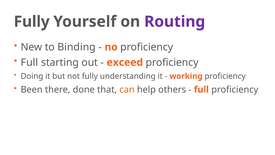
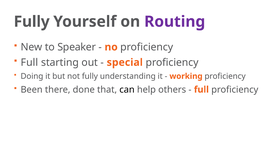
Binding: Binding -> Speaker
exceed: exceed -> special
can colour: orange -> black
